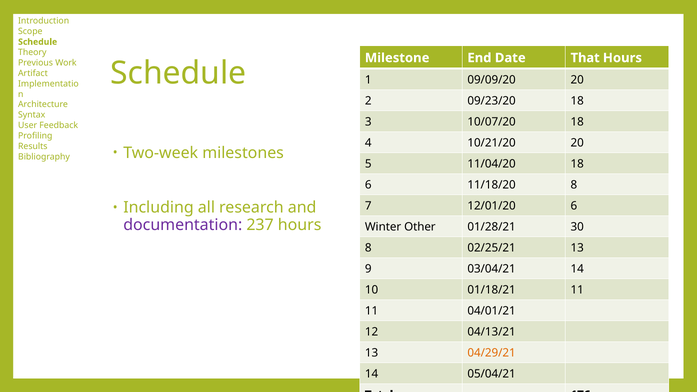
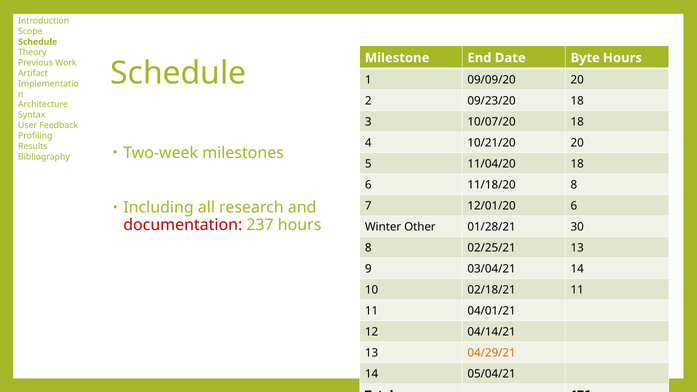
That: That -> Byte
documentation colour: purple -> red
01/18/21: 01/18/21 -> 02/18/21
04/13/21: 04/13/21 -> 04/14/21
